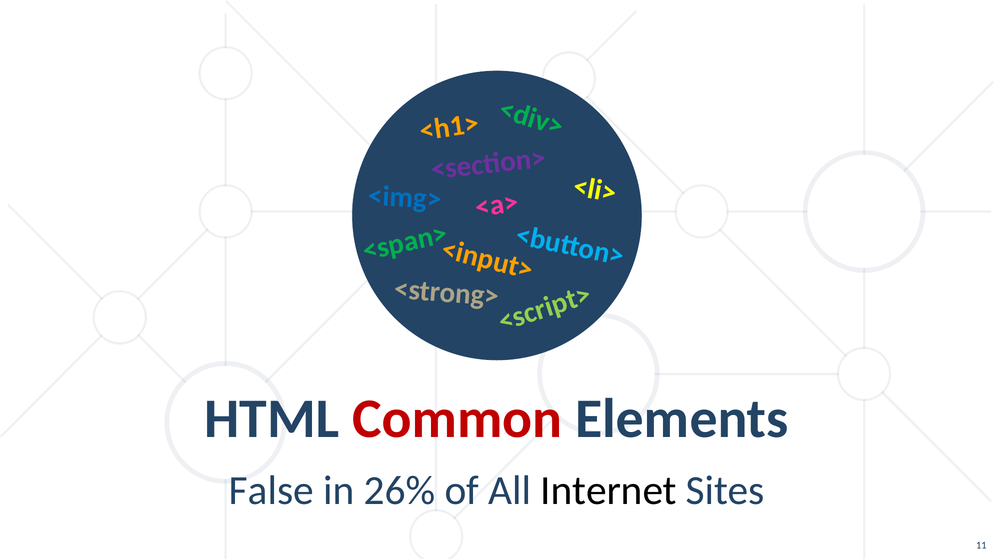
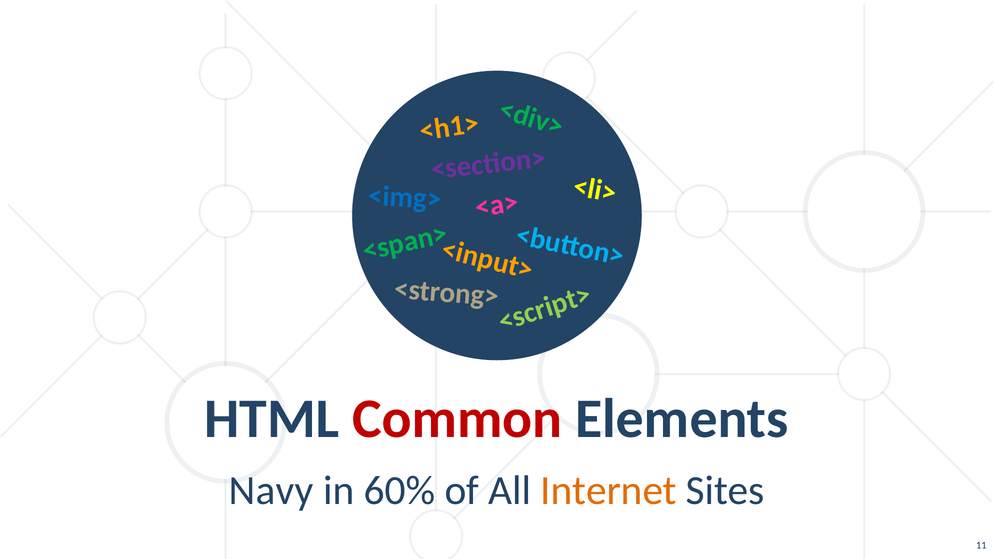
False: False -> Navy
26%: 26% -> 60%
Internet colour: black -> orange
